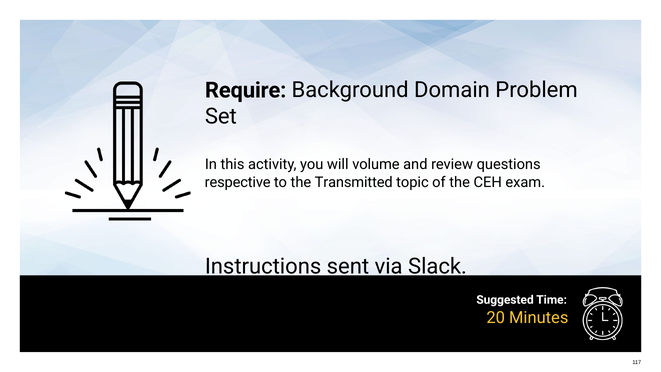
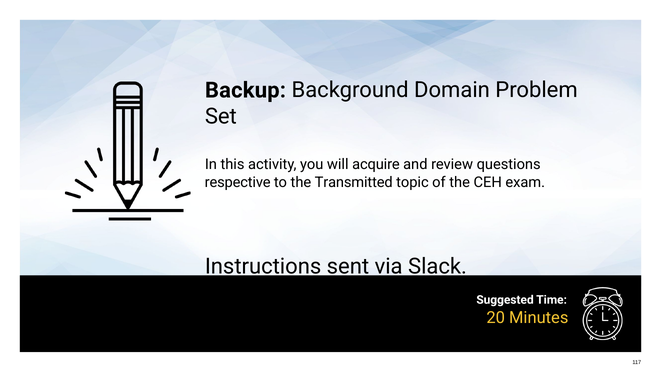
Require: Require -> Backup
volume: volume -> acquire
